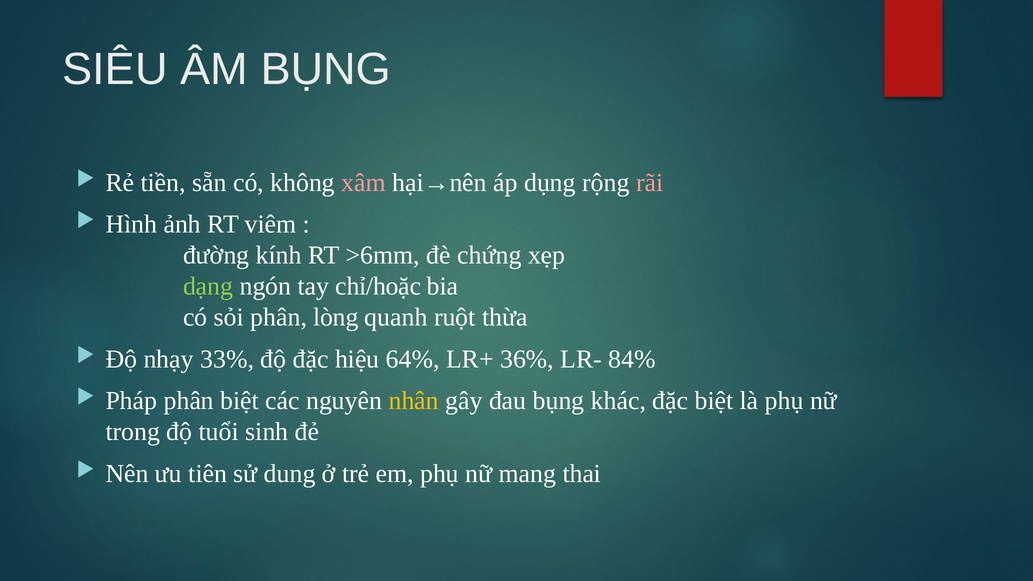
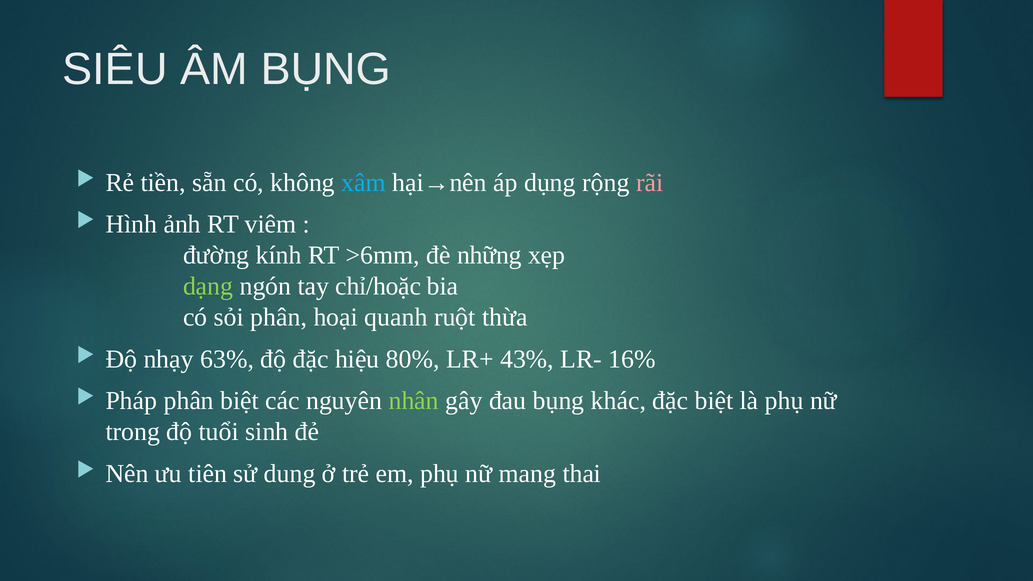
xâm colour: pink -> light blue
chứng: chứng -> những
lòng: lòng -> hoại
33%: 33% -> 63%
64%: 64% -> 80%
36%: 36% -> 43%
84%: 84% -> 16%
nhân colour: yellow -> light green
